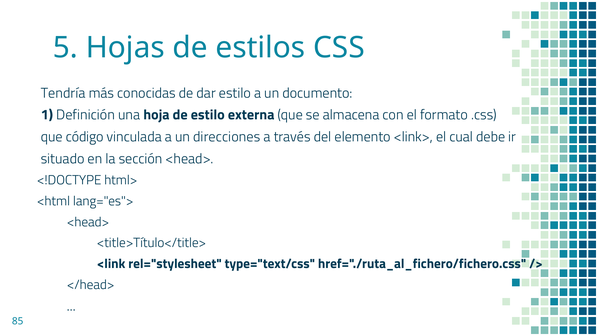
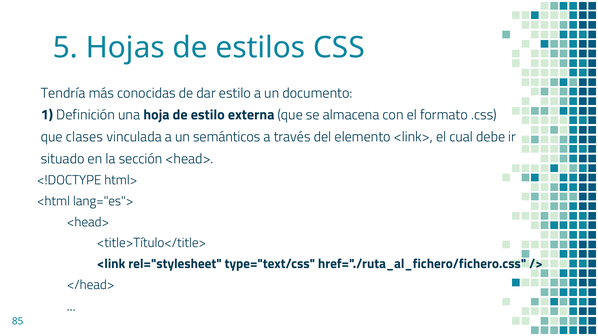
código: código -> clases
direcciones: direcciones -> semánticos
